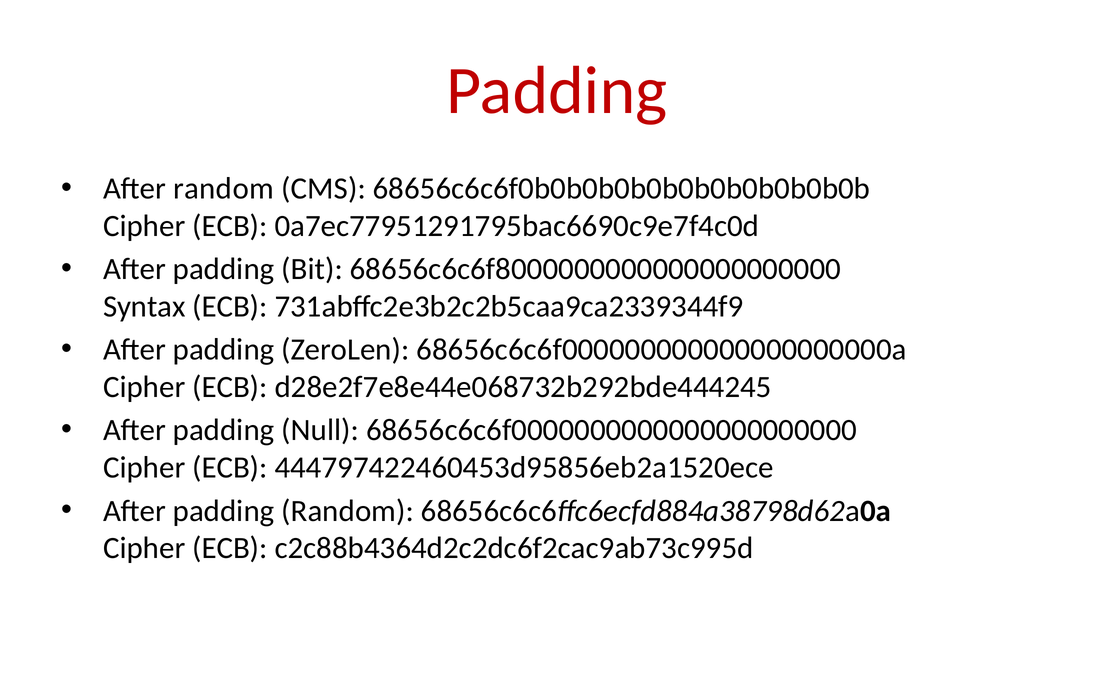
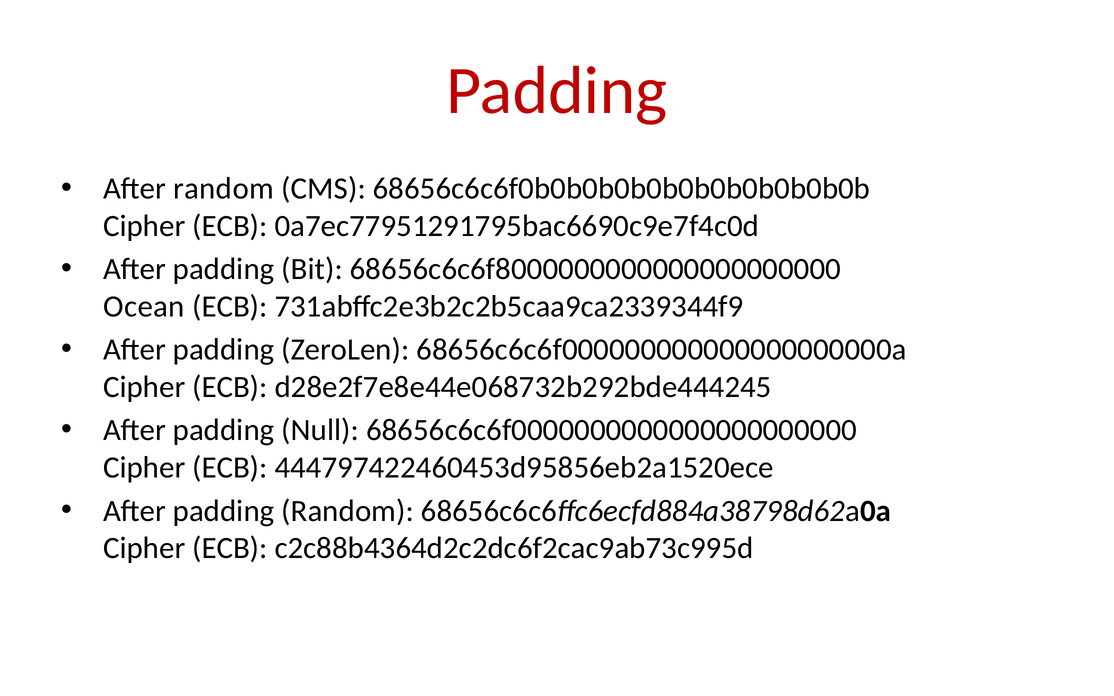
Syntax: Syntax -> Ocean
